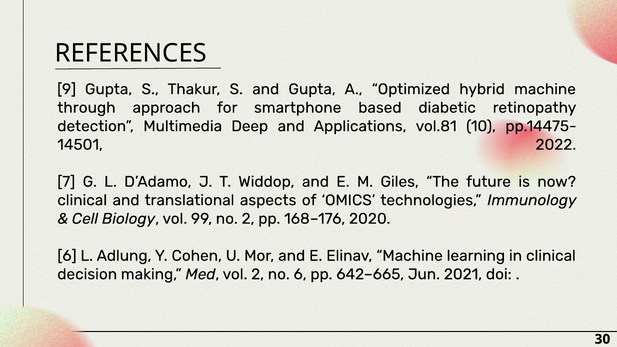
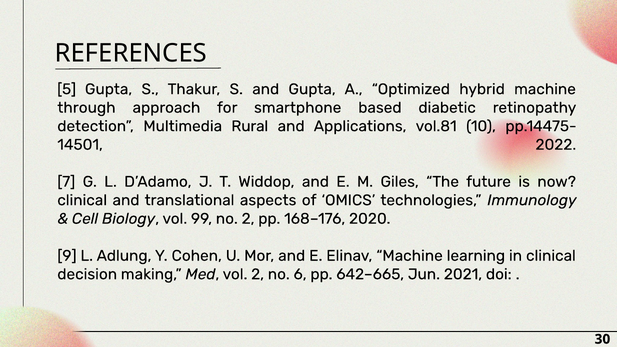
9: 9 -> 5
Deep: Deep -> Rural
6 at (67, 256): 6 -> 9
